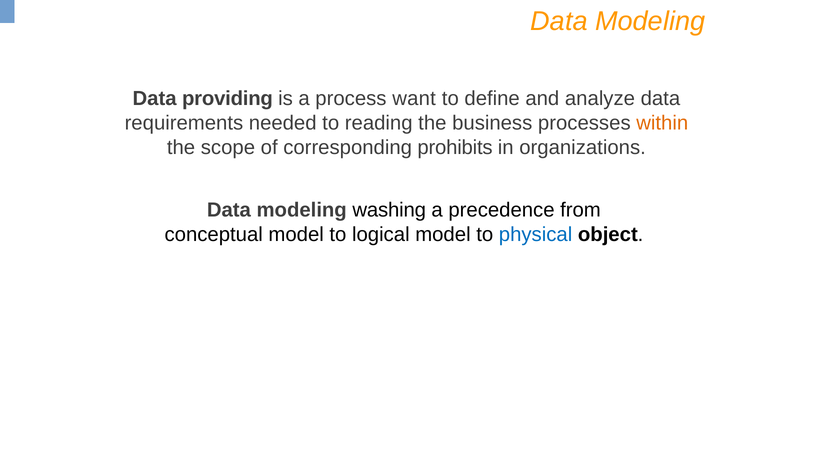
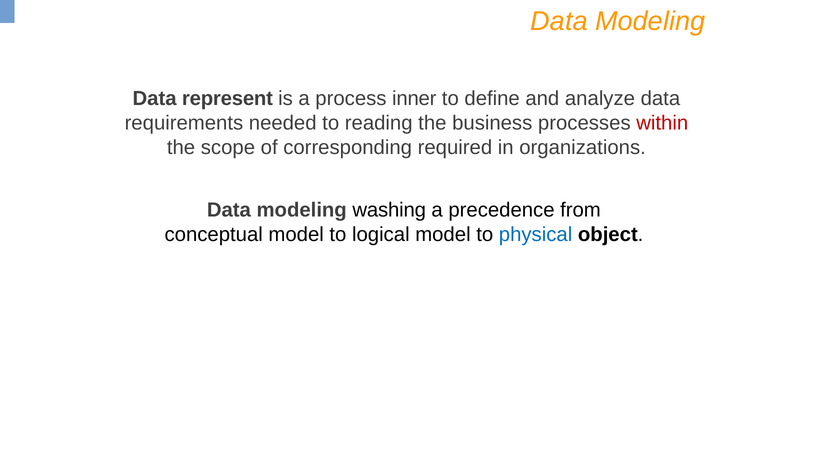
providing: providing -> represent
want: want -> inner
within colour: orange -> red
prohibits: prohibits -> required
